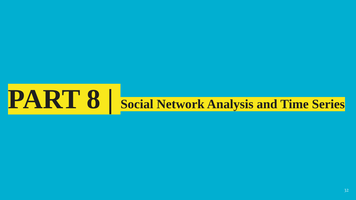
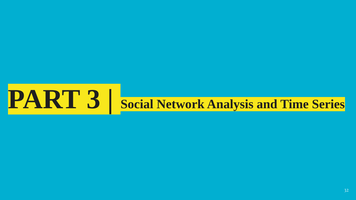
8: 8 -> 3
